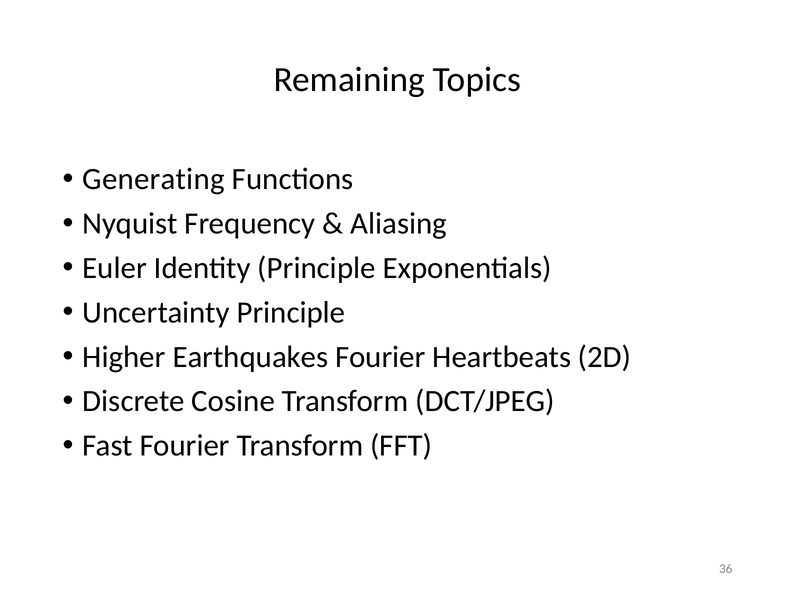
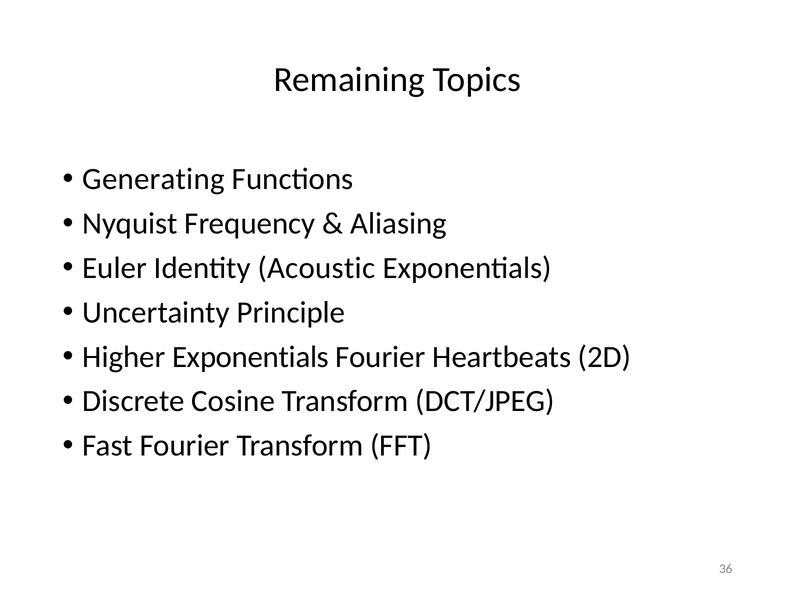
Identity Principle: Principle -> Acoustic
Higher Earthquakes: Earthquakes -> Exponentials
